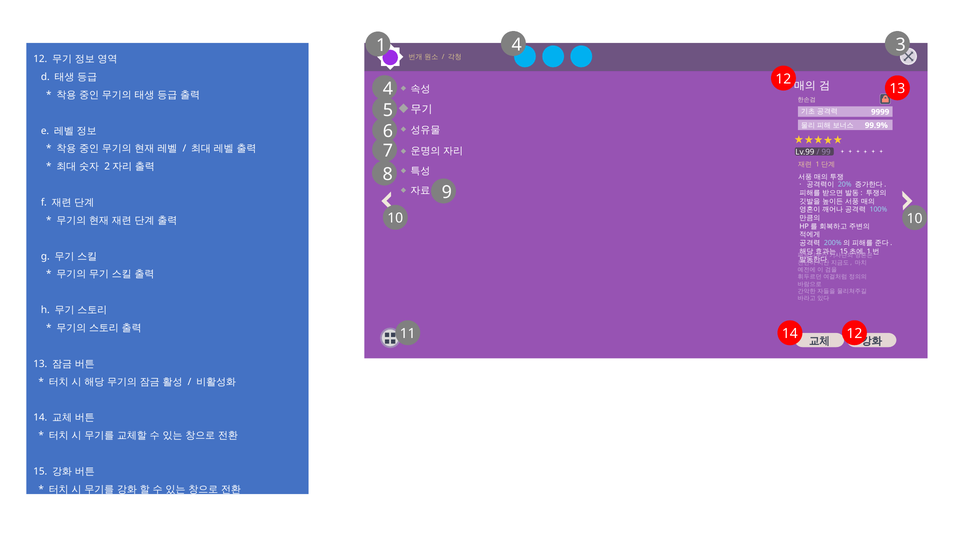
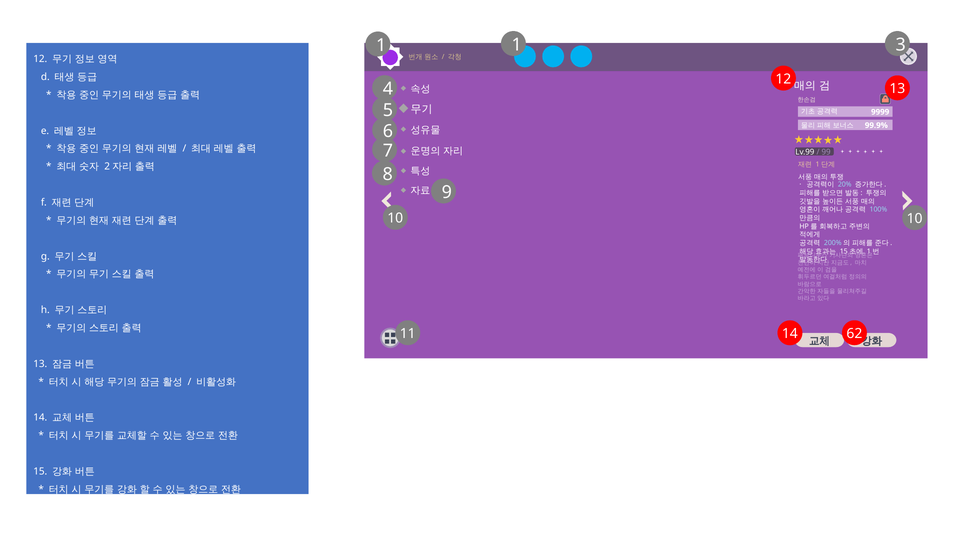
1 4: 4 -> 1
14 12: 12 -> 62
